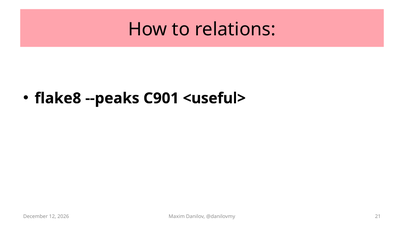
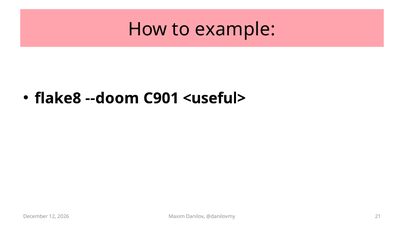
relations: relations -> example
--peaks: --peaks -> --doom
